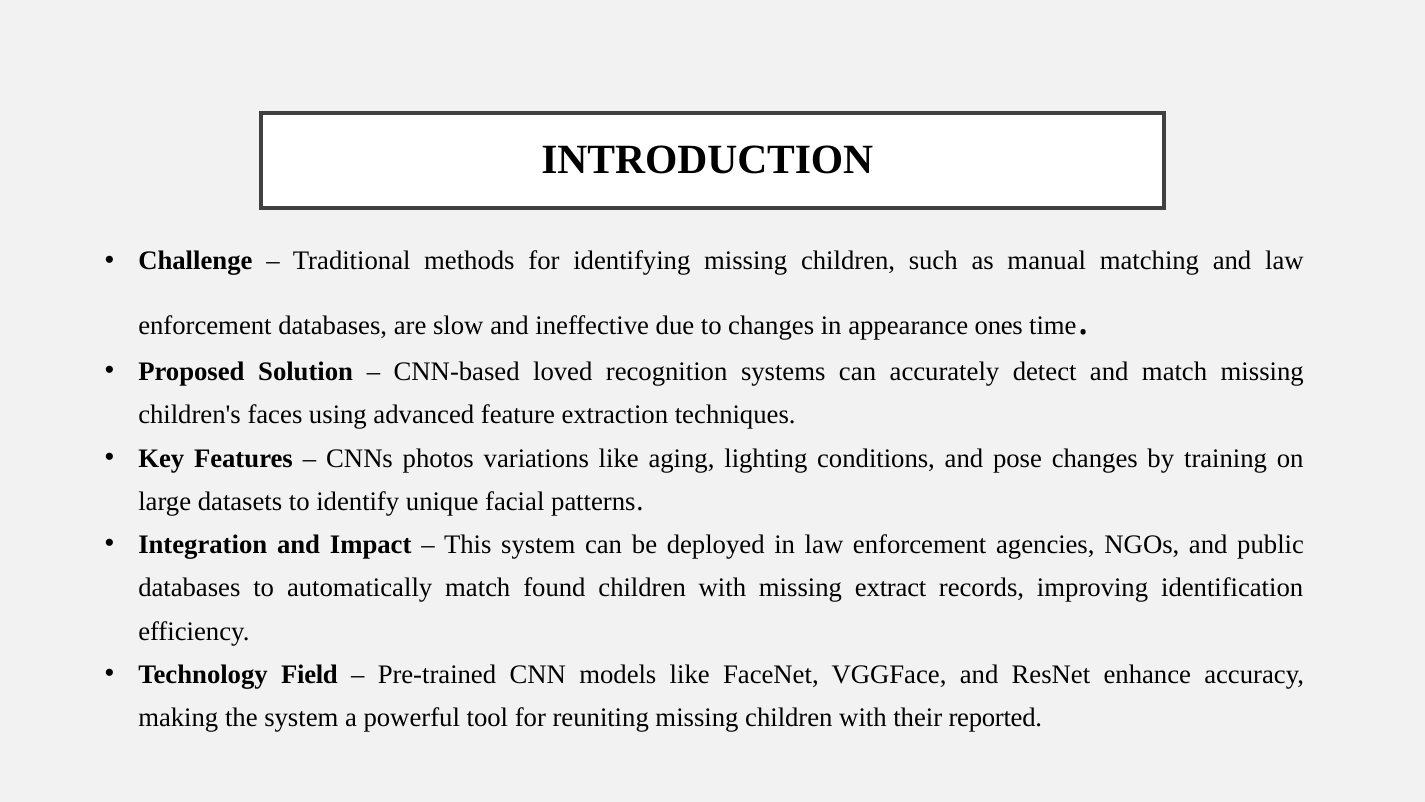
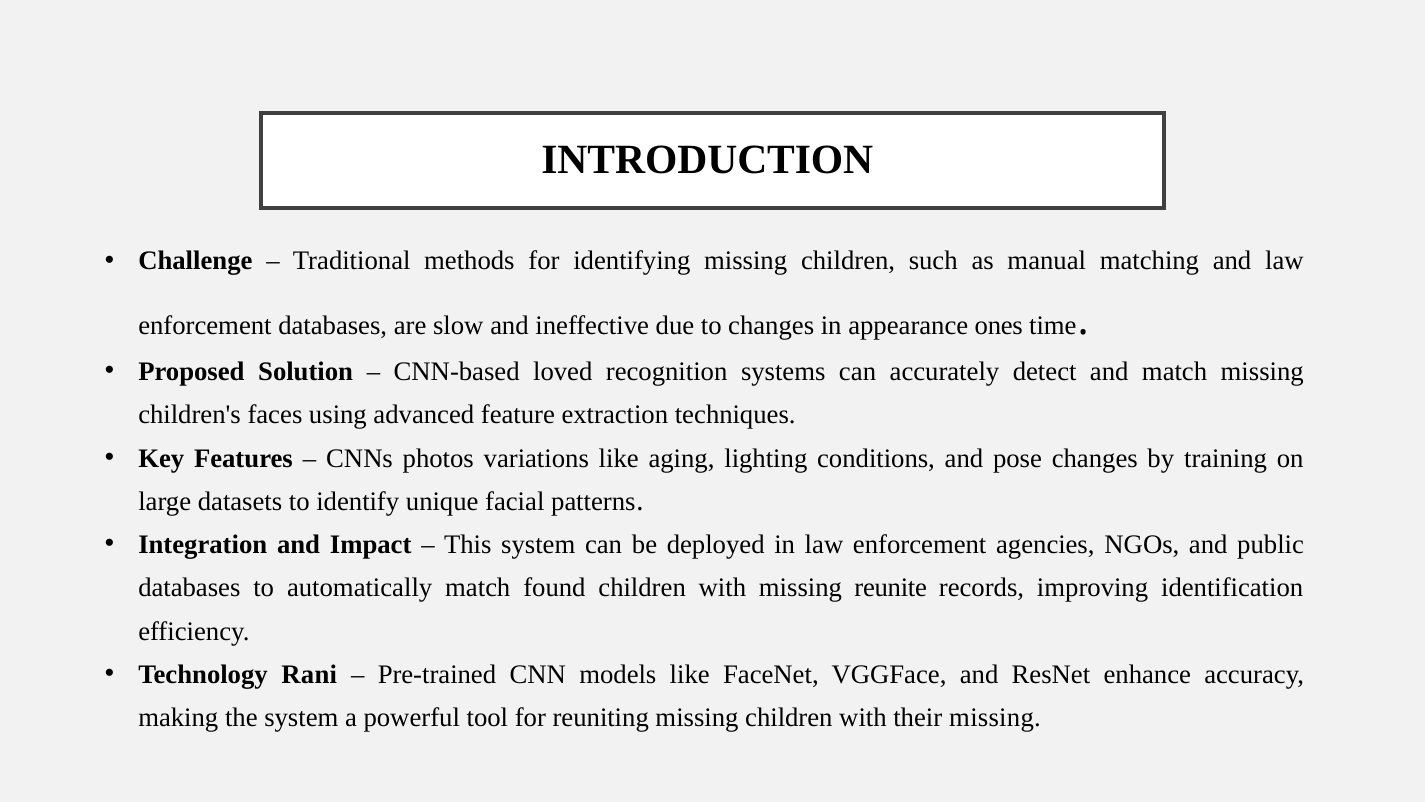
extract: extract -> reunite
Field: Field -> Rani
their reported: reported -> missing
